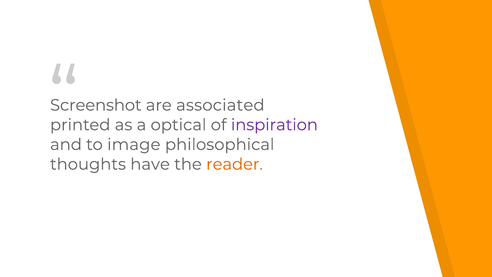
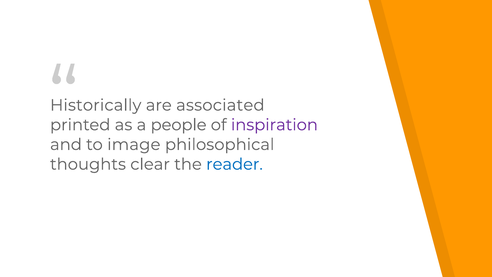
Screenshot: Screenshot -> Historically
optical: optical -> people
have: have -> clear
reader colour: orange -> blue
